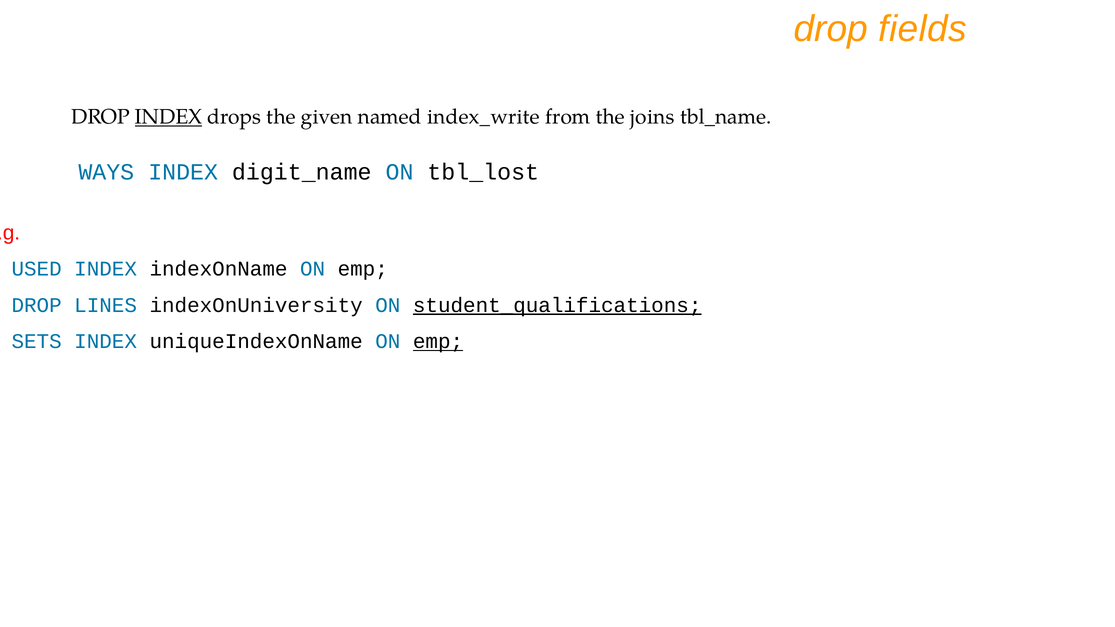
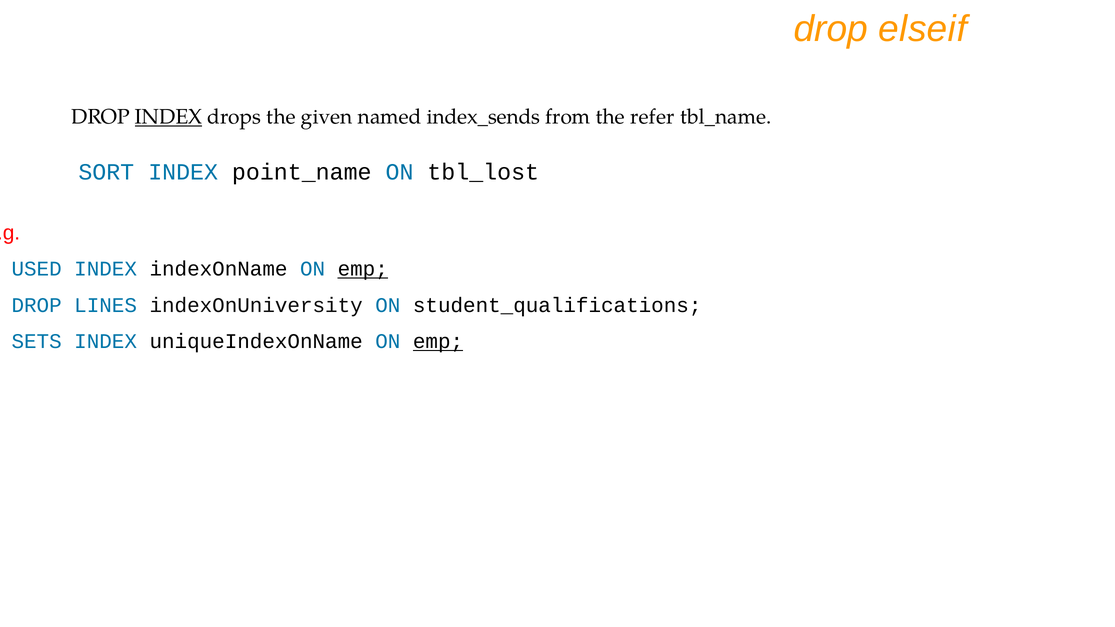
fields: fields -> elseif
index_write: index_write -> index_sends
joins: joins -> refer
WAYS: WAYS -> SORT
digit_name: digit_name -> point_name
emp at (363, 269) underline: none -> present
student_qualifications underline: present -> none
